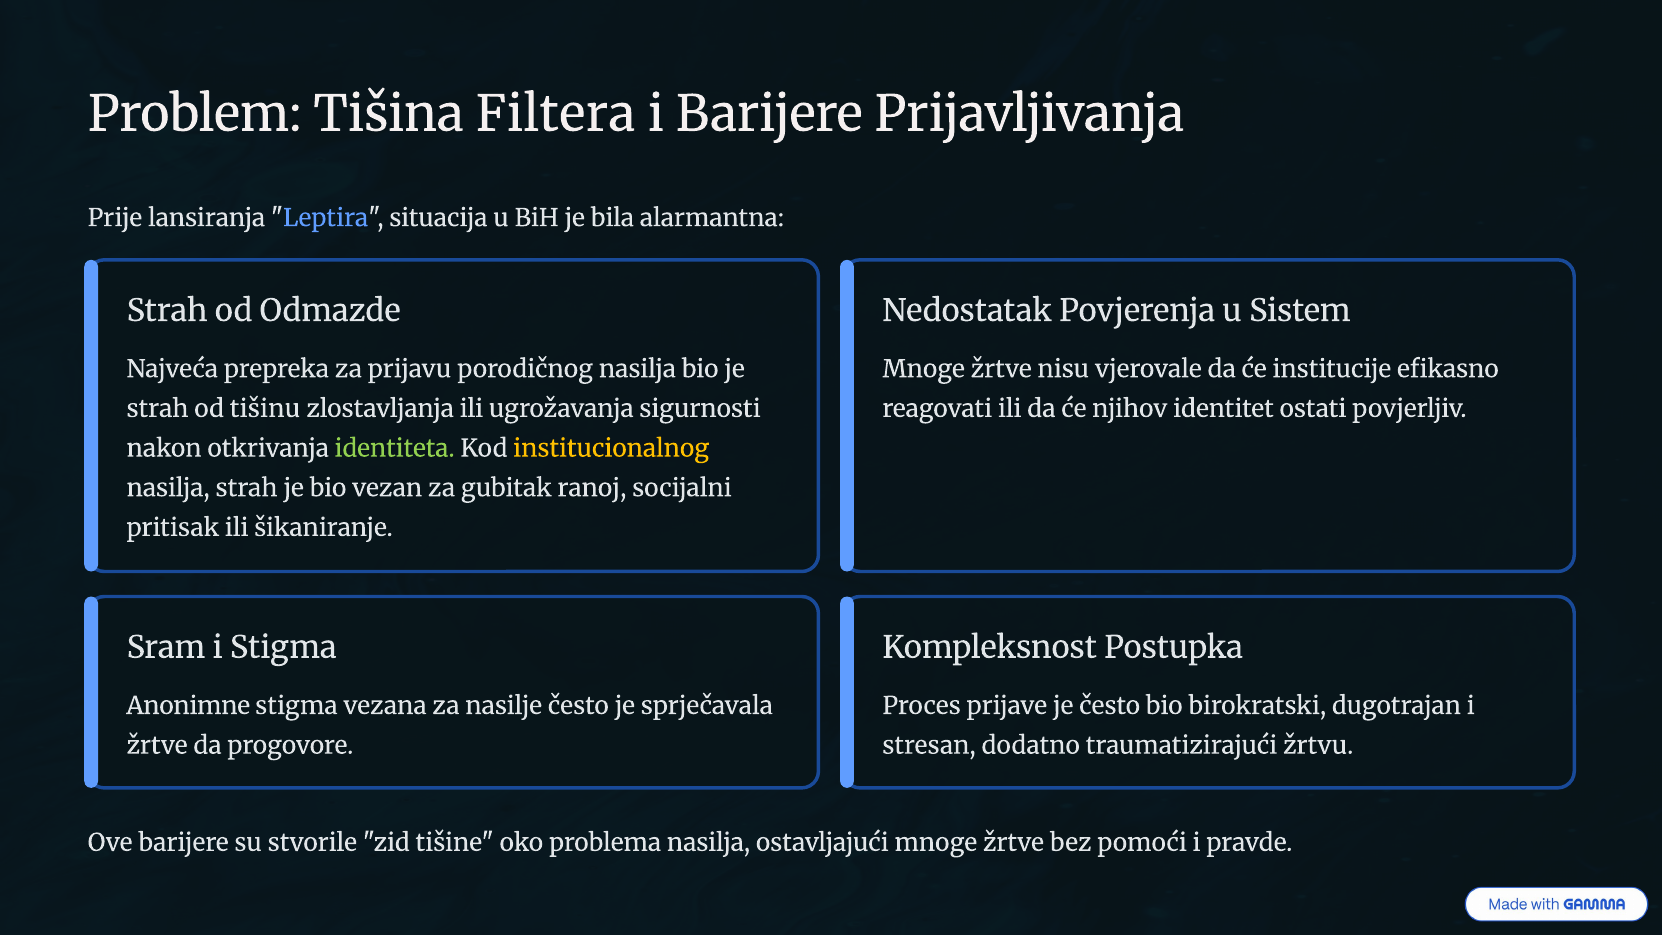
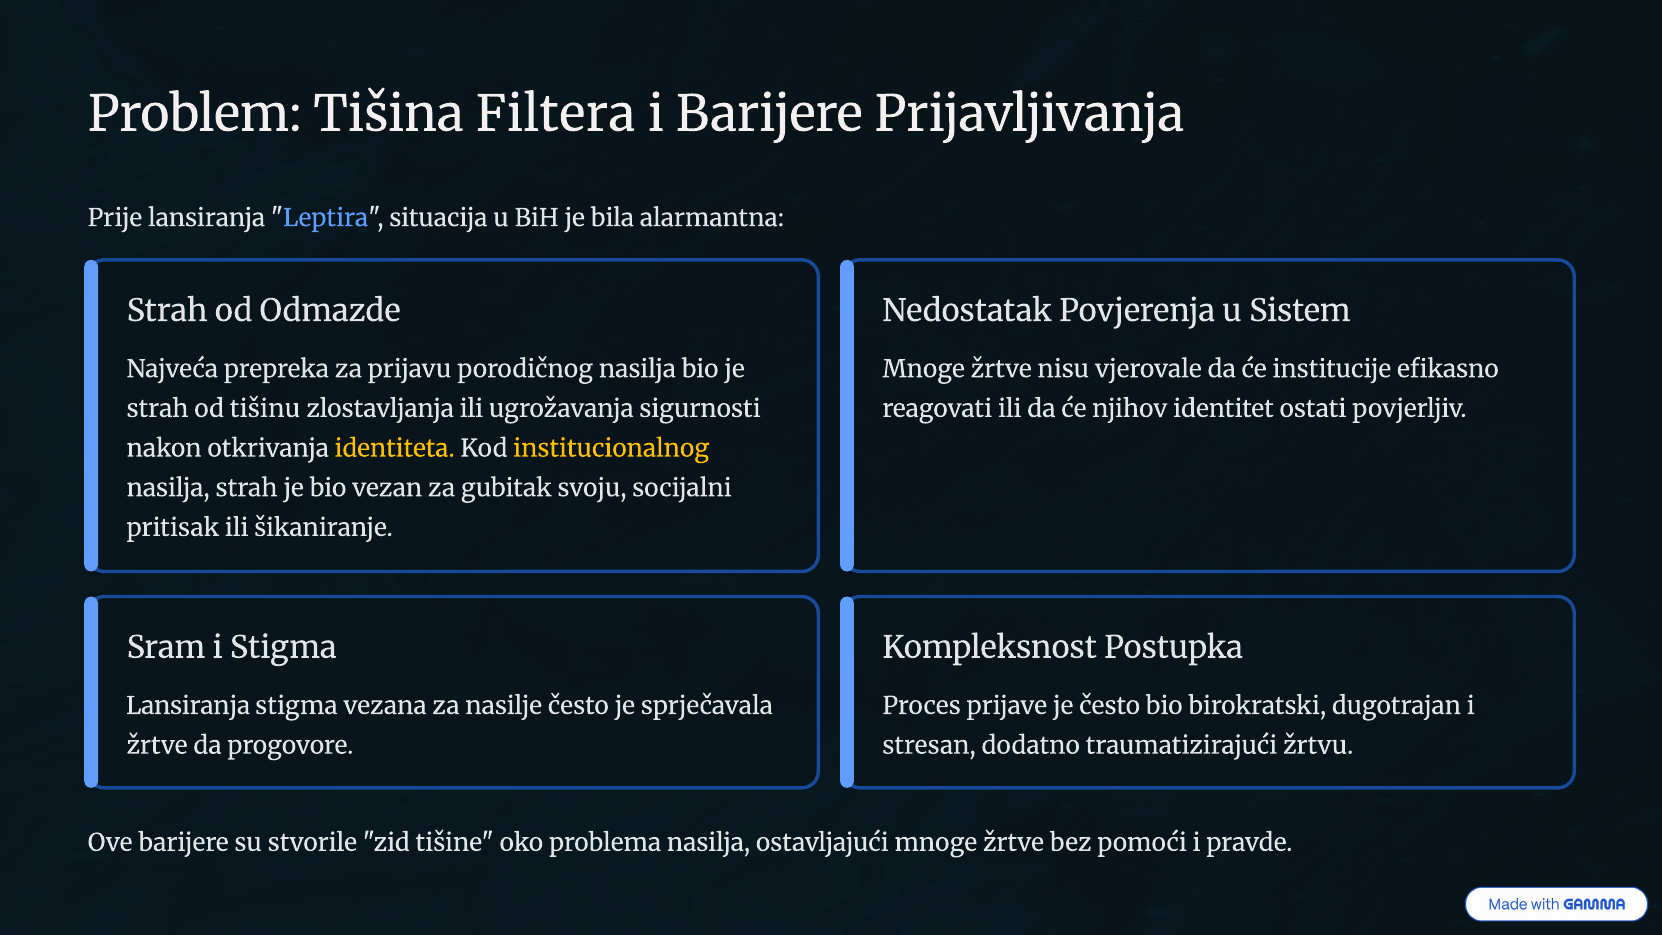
identiteta colour: light green -> yellow
ranoj: ranoj -> svoju
Anonimne at (188, 706): Anonimne -> Lansiranja
